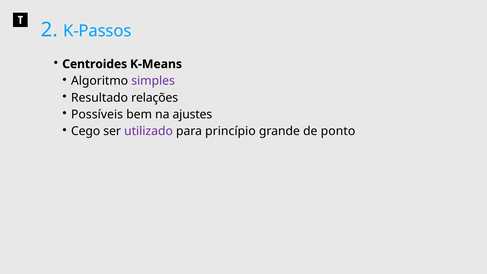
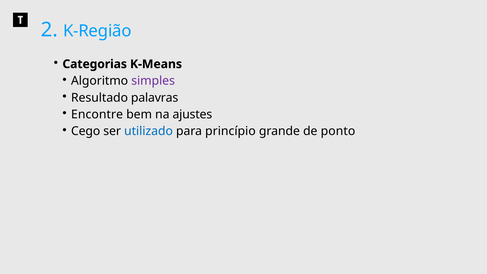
K-Passos: K-Passos -> K-Região
Centroides: Centroides -> Categorias
relações: relações -> palavras
Possíveis: Possíveis -> Encontre
utilizado colour: purple -> blue
